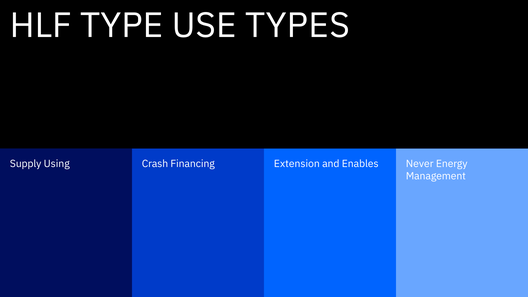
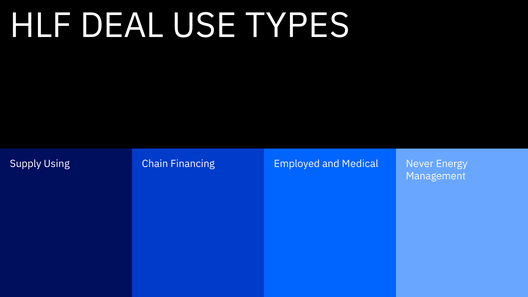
TYPE: TYPE -> DEAL
Crash: Crash -> Chain
Extension: Extension -> Employed
Enables: Enables -> Medical
